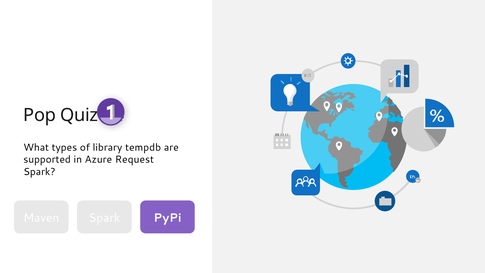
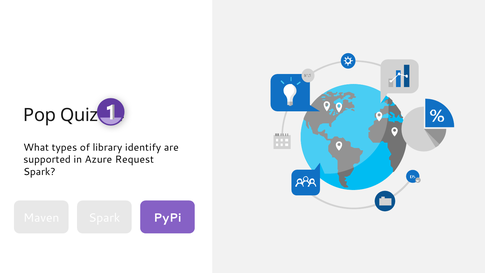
tempdb: tempdb -> identify
